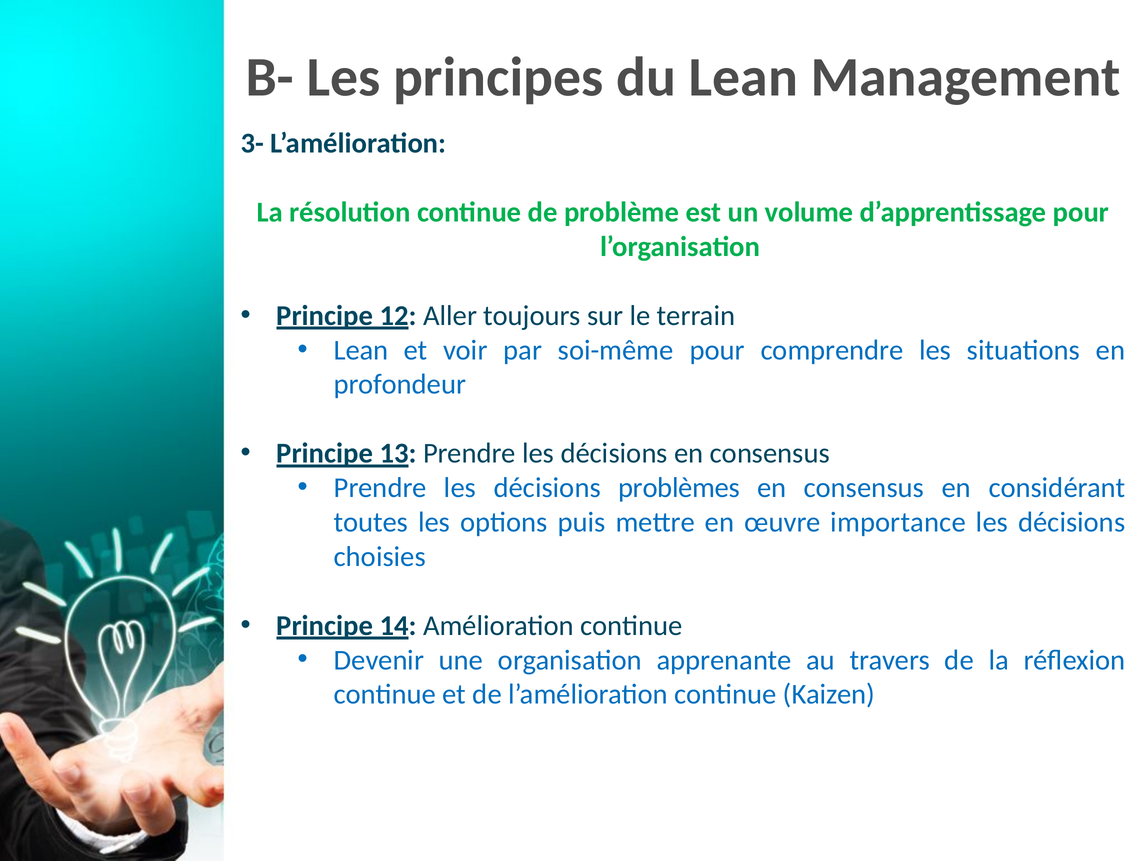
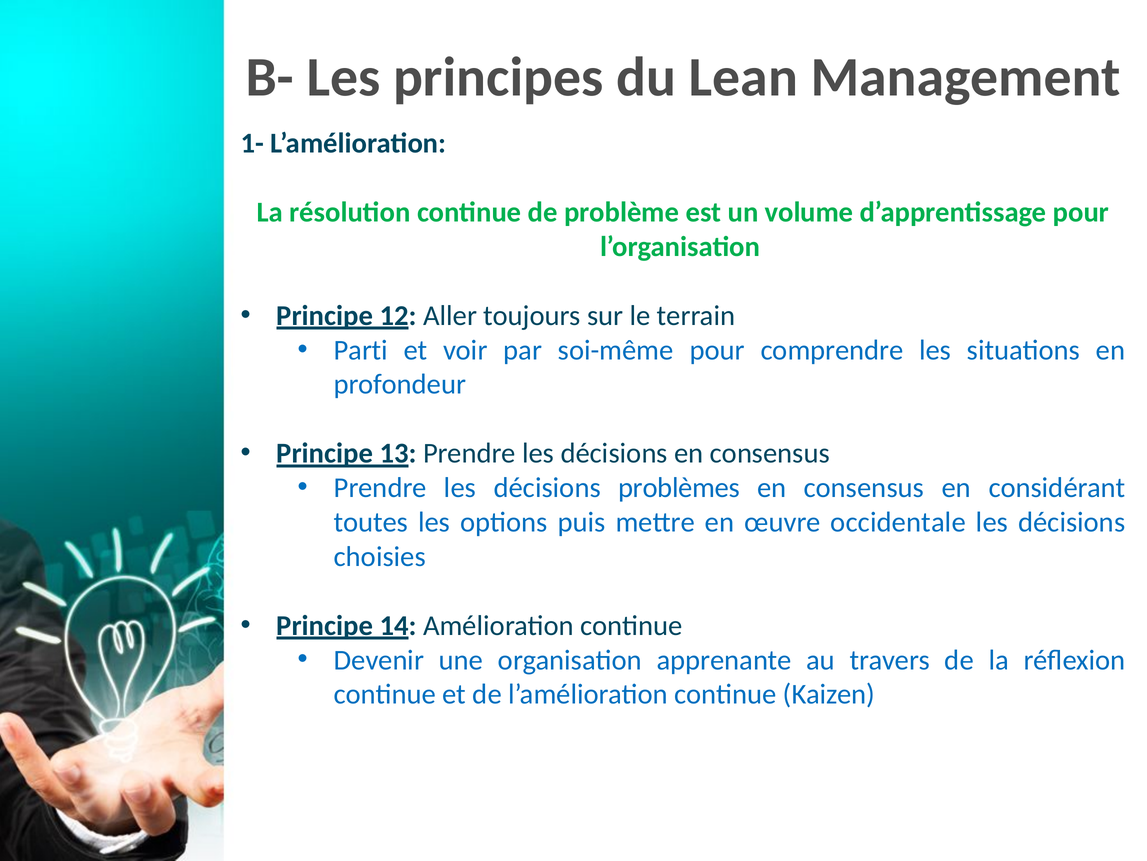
3-: 3- -> 1-
Lean at (361, 350): Lean -> Parti
importance: importance -> occidentale
